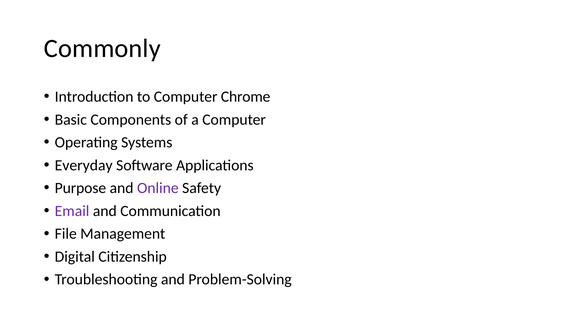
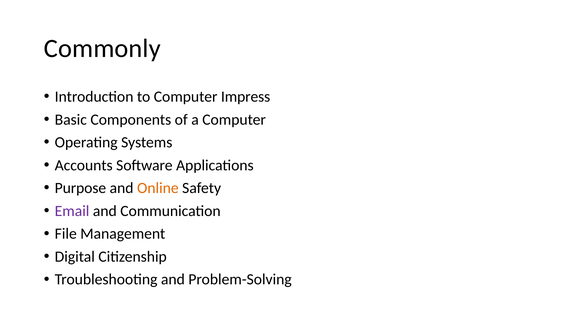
Chrome: Chrome -> Impress
Everyday: Everyday -> Accounts
Online colour: purple -> orange
